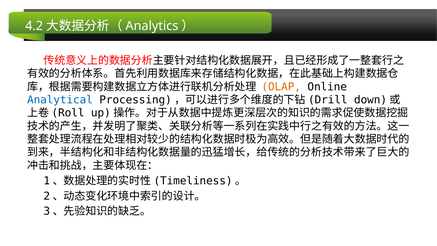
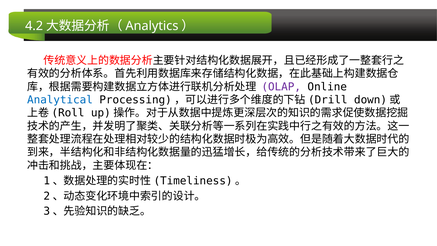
OLAP colour: orange -> purple
